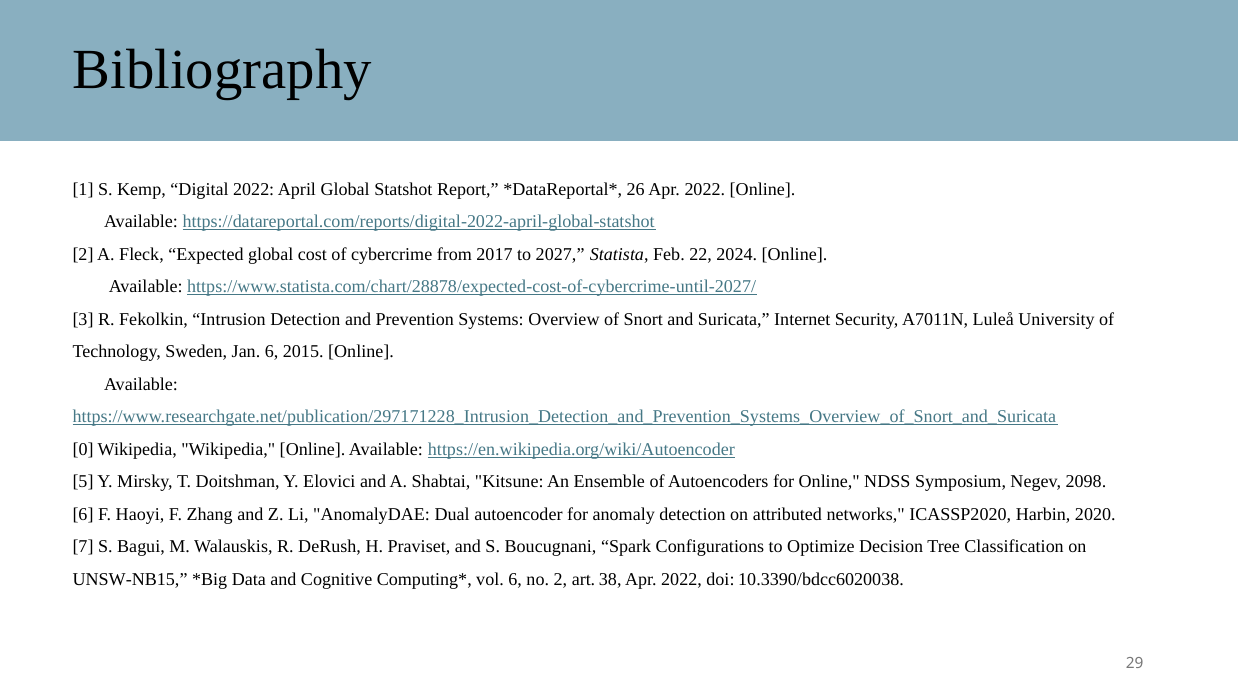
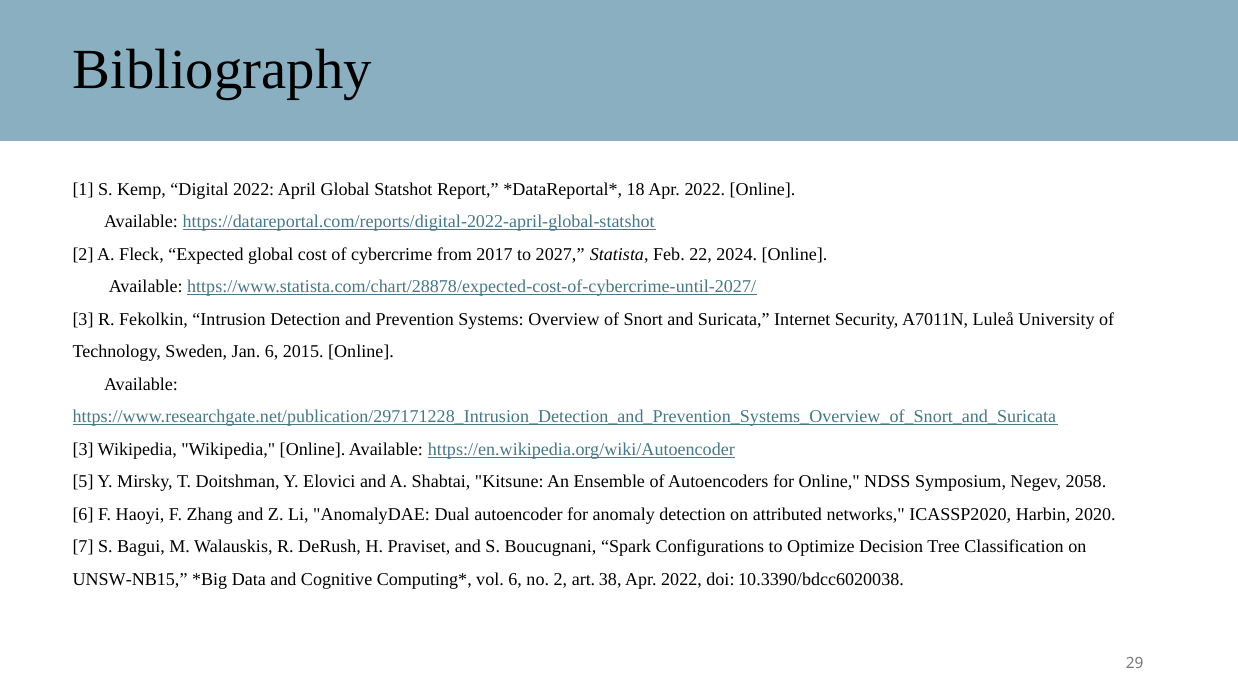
26: 26 -> 18
0 at (83, 449): 0 -> 3
2098: 2098 -> 2058
